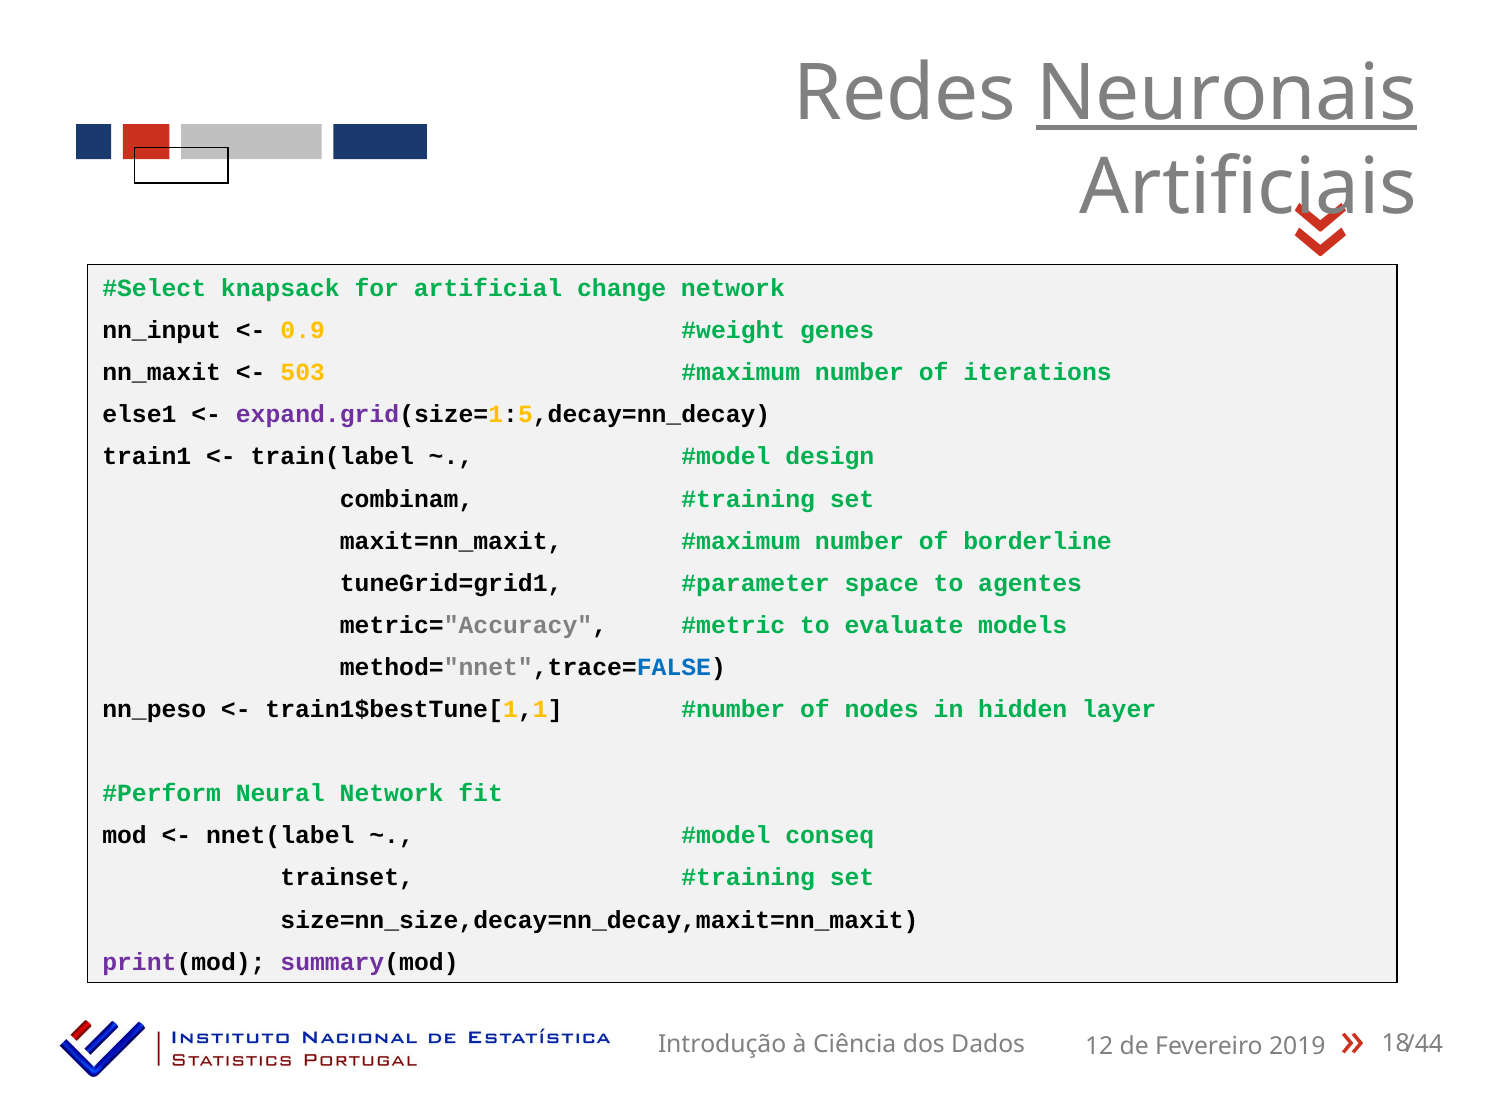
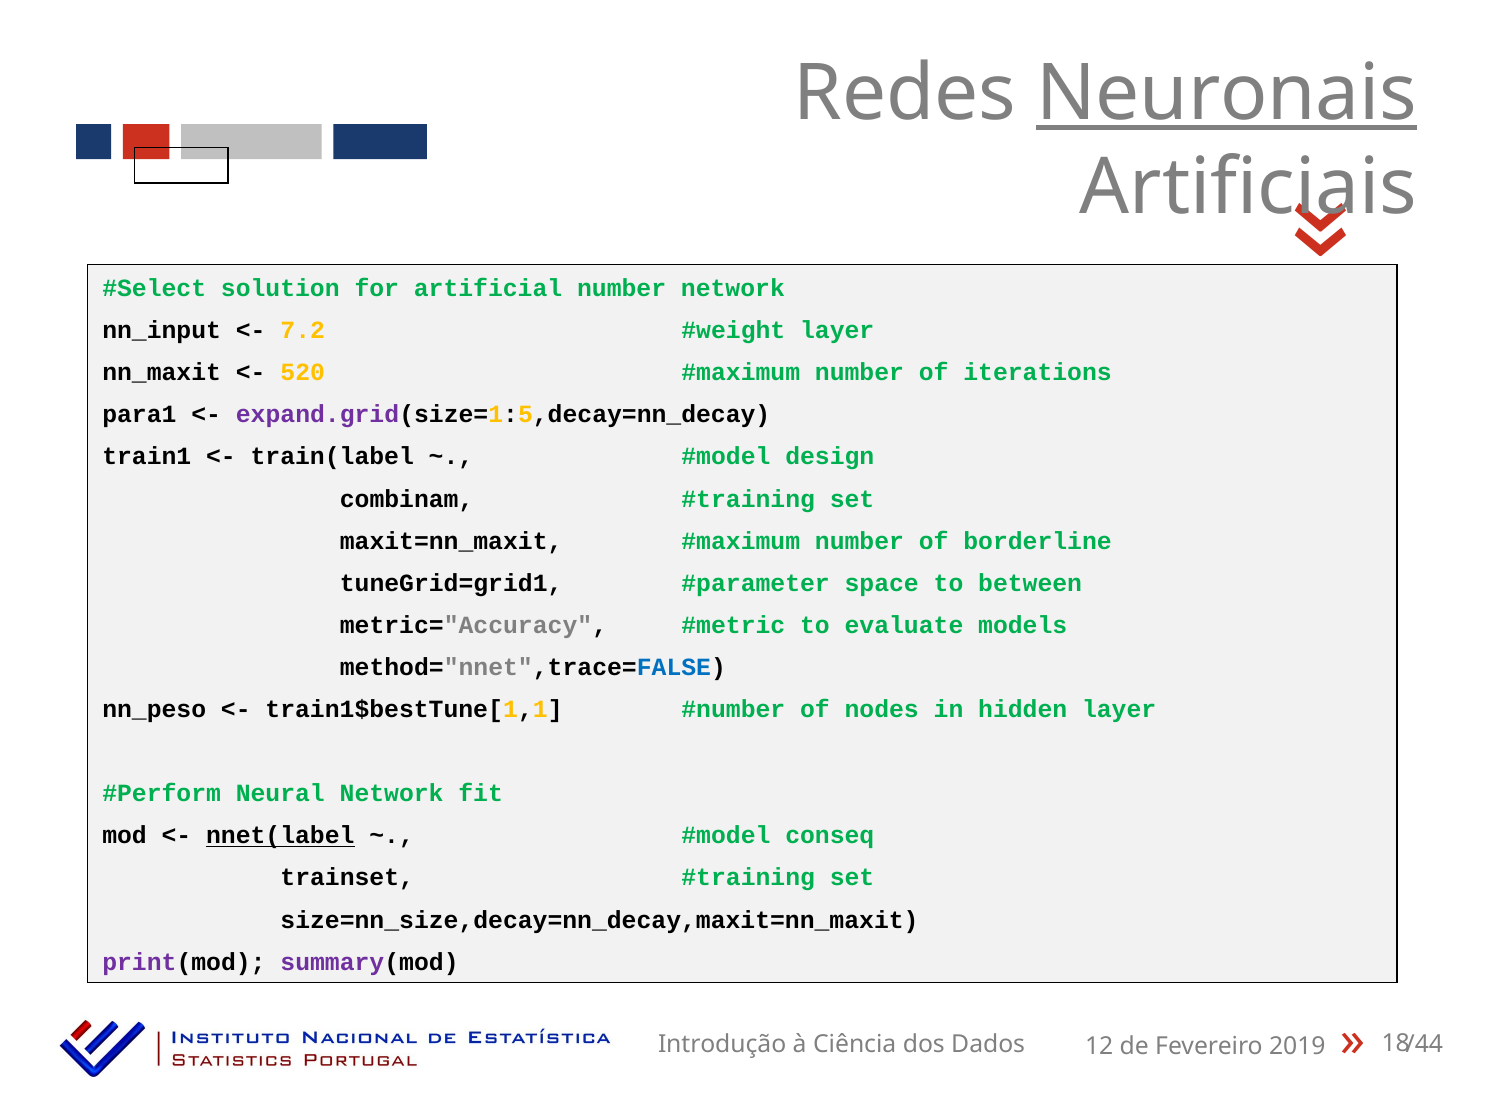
knapsack: knapsack -> solution
artificial change: change -> number
0.9: 0.9 -> 7.2
genes at (837, 330): genes -> layer
503: 503 -> 520
else1: else1 -> para1
agentes: agentes -> between
nnet(label underline: none -> present
